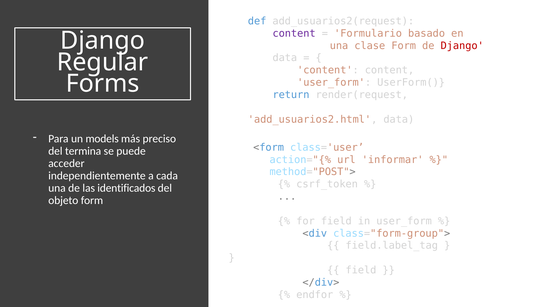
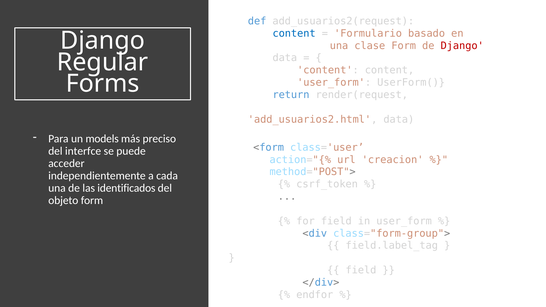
content at (294, 33) colour: purple -> blue
termina: termina -> interfce
informar: informar -> creacion
